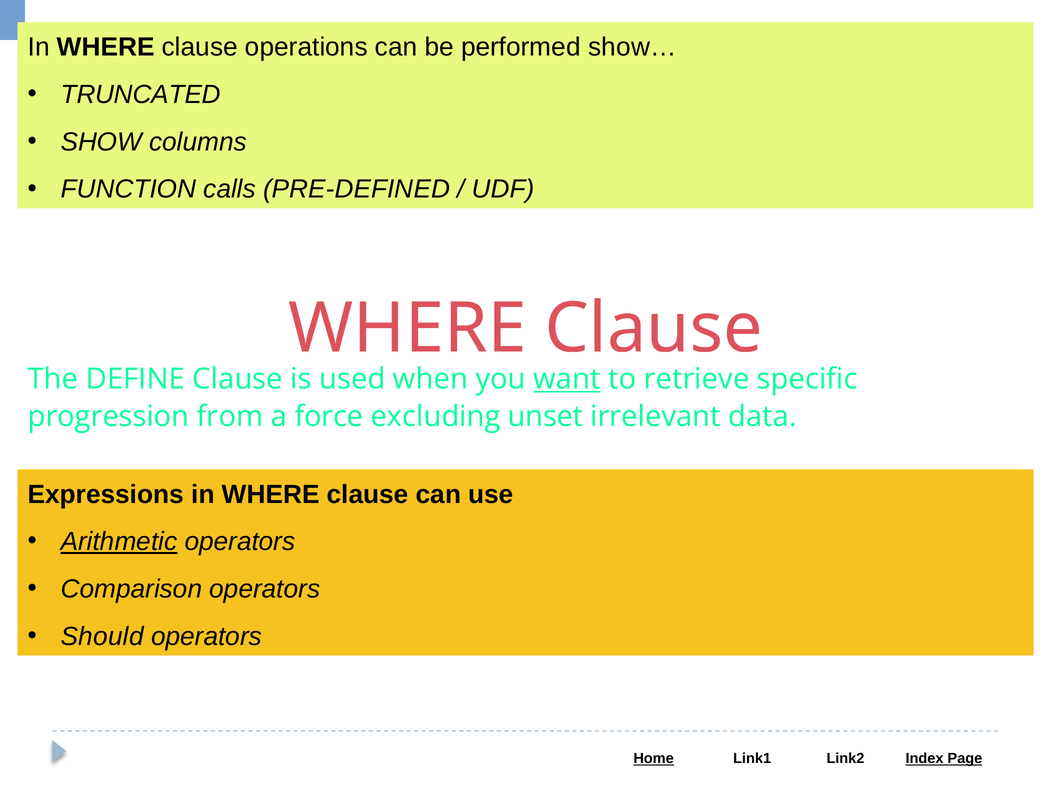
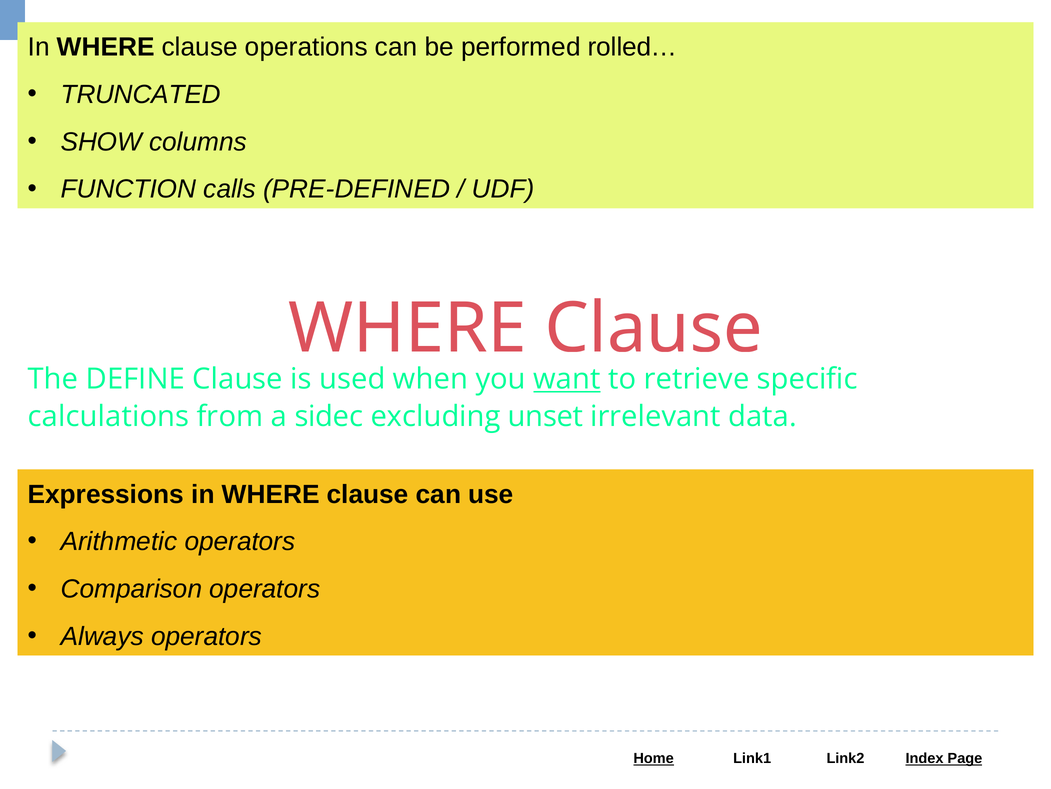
show…: show… -> rolled…
progression: progression -> calculations
force: force -> sidec
Arithmetic underline: present -> none
Should: Should -> Always
